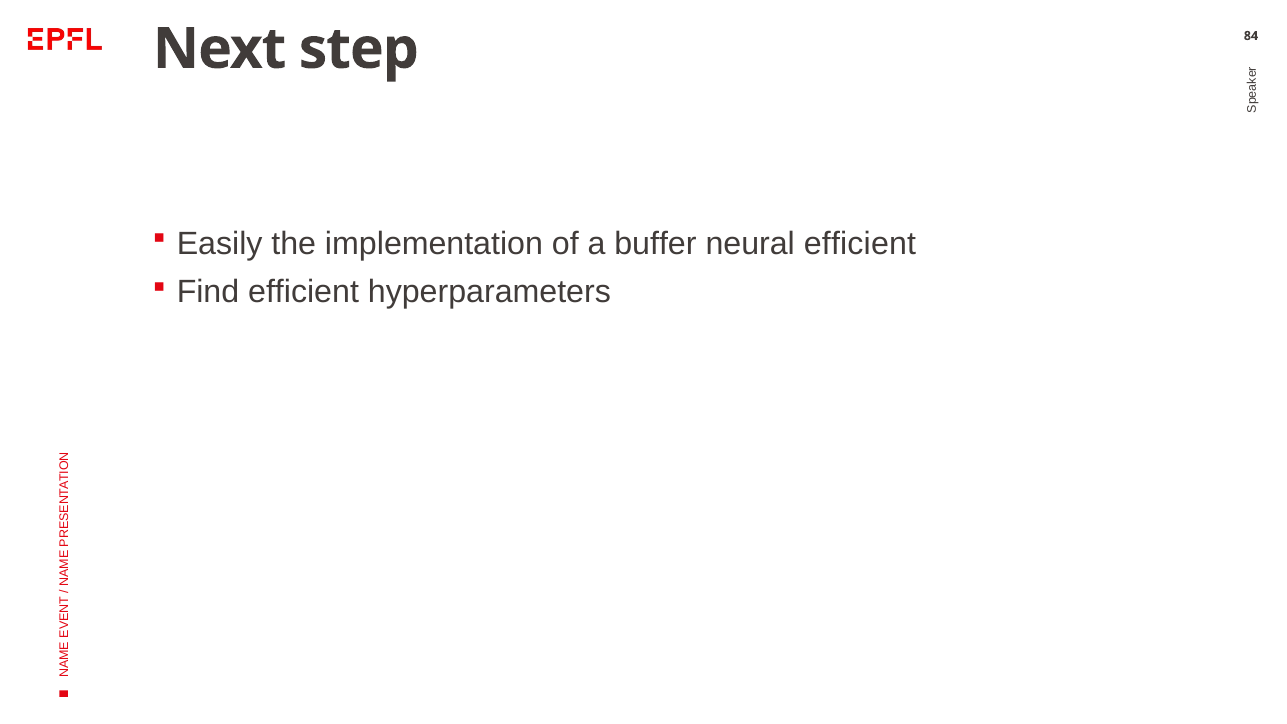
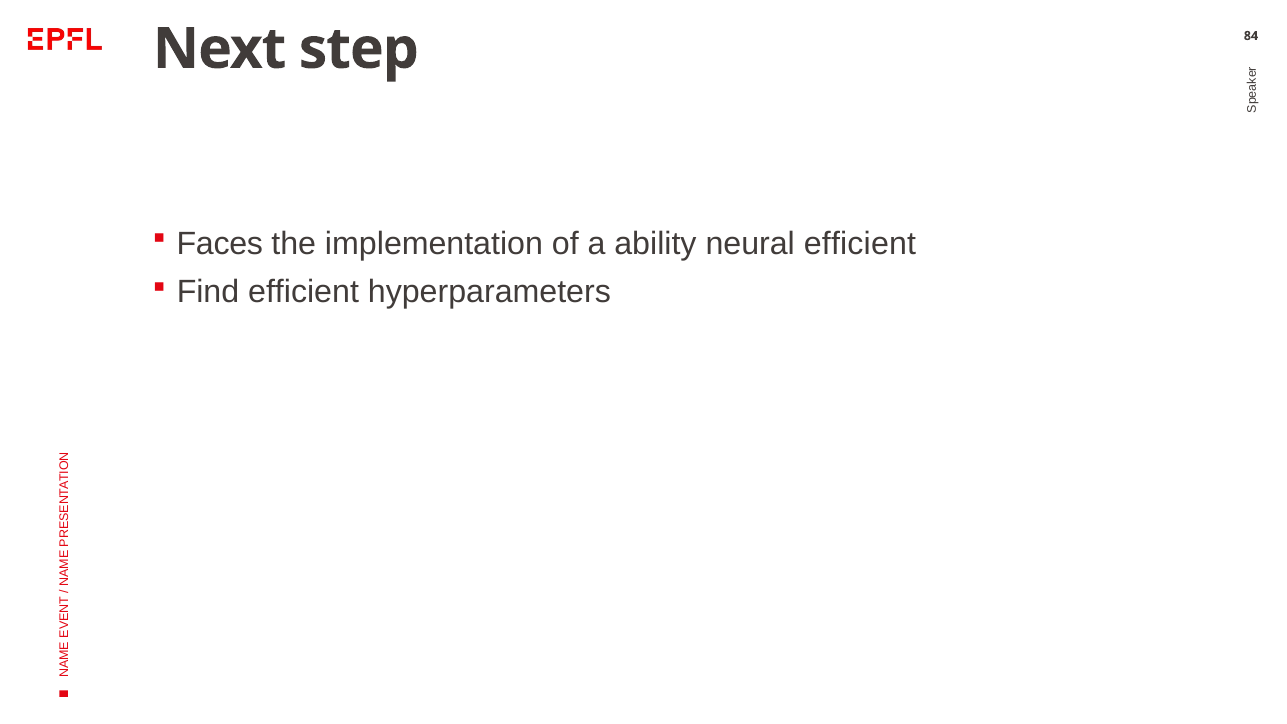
Easily: Easily -> Faces
buffer: buffer -> ability
